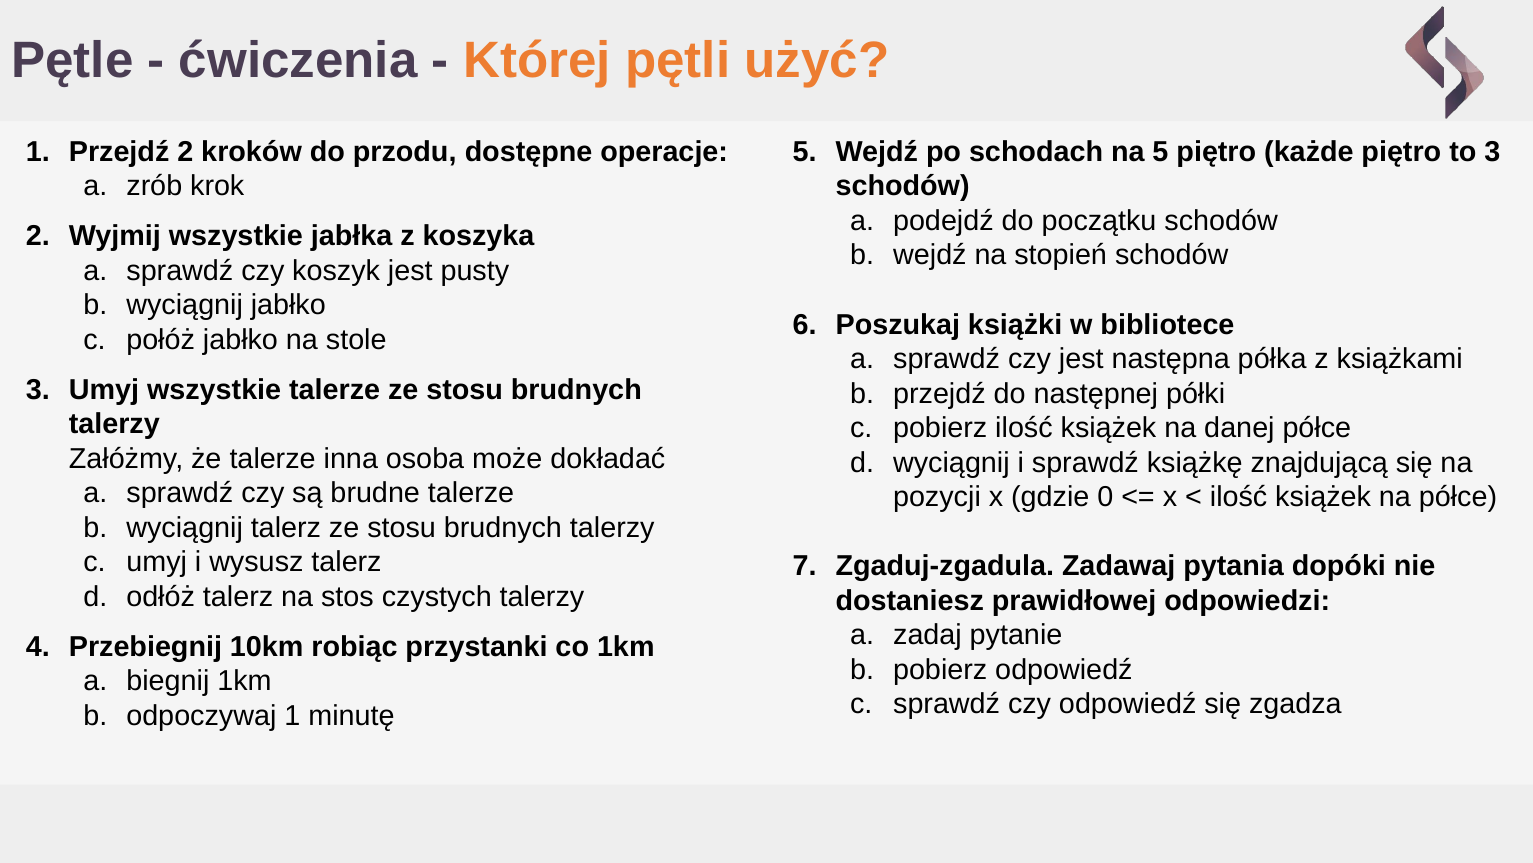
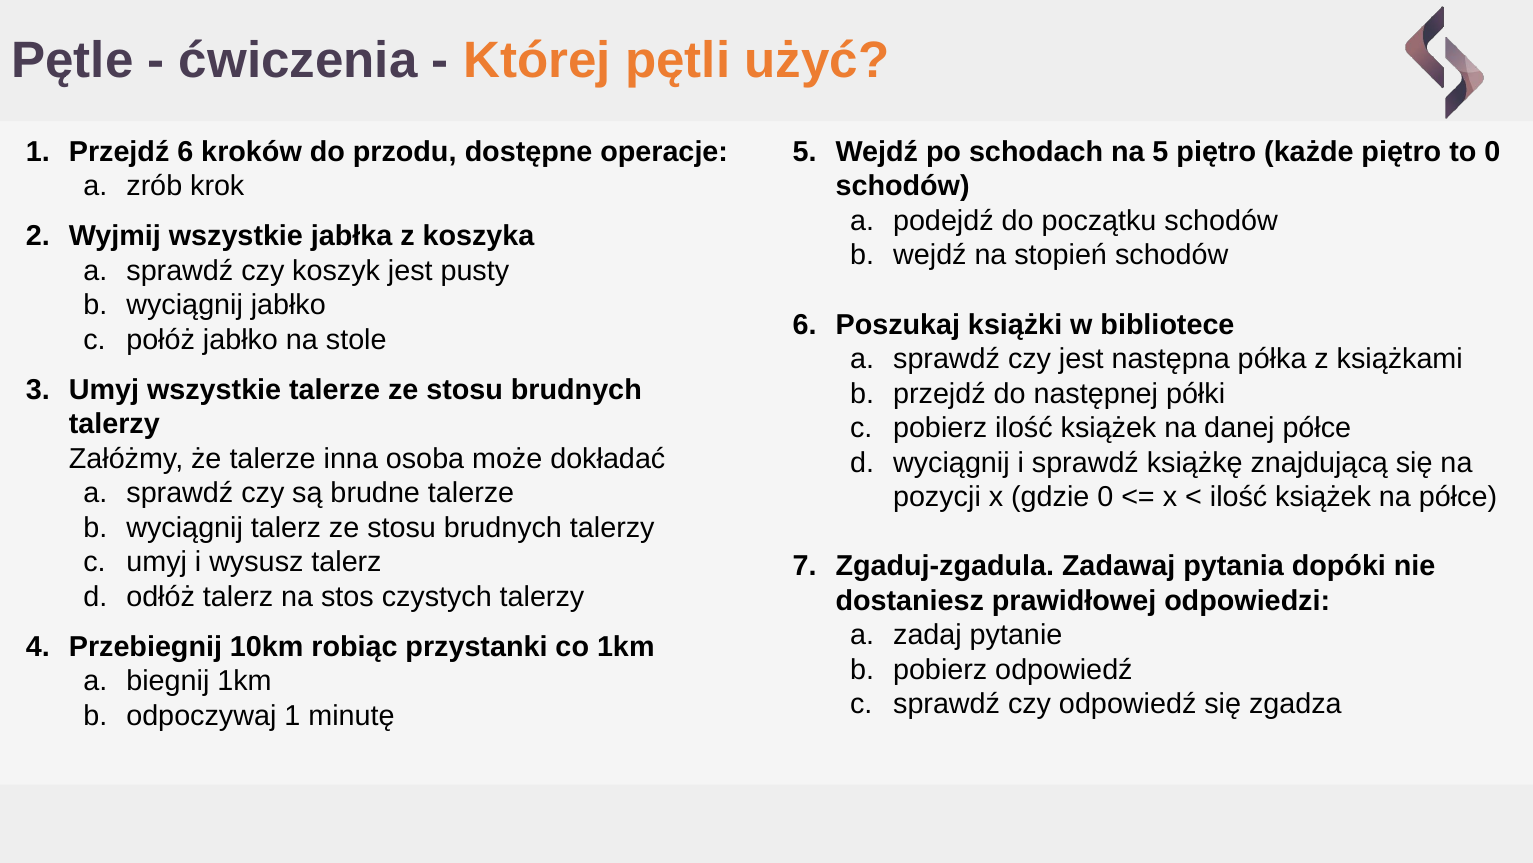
Przejdź 2: 2 -> 6
to 3: 3 -> 0
